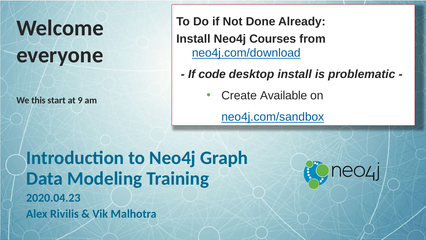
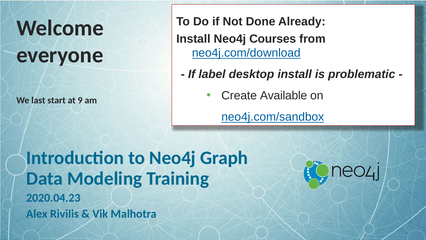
code: code -> label
this: this -> last
